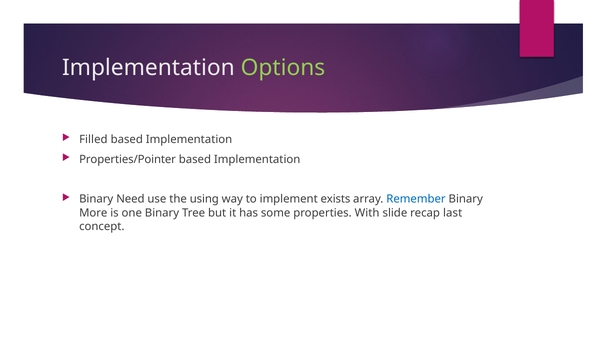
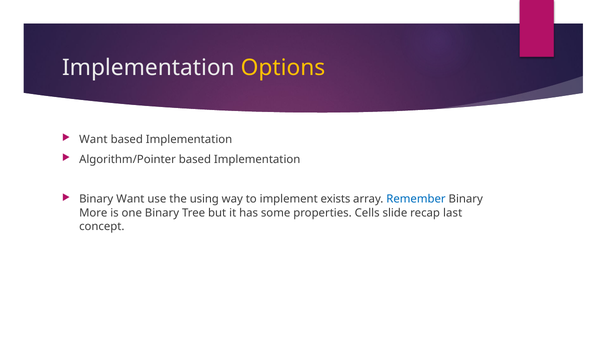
Options colour: light green -> yellow
Filled at (93, 140): Filled -> Want
Properties/Pointer: Properties/Pointer -> Algorithm/Pointer
Binary Need: Need -> Want
With: With -> Cells
